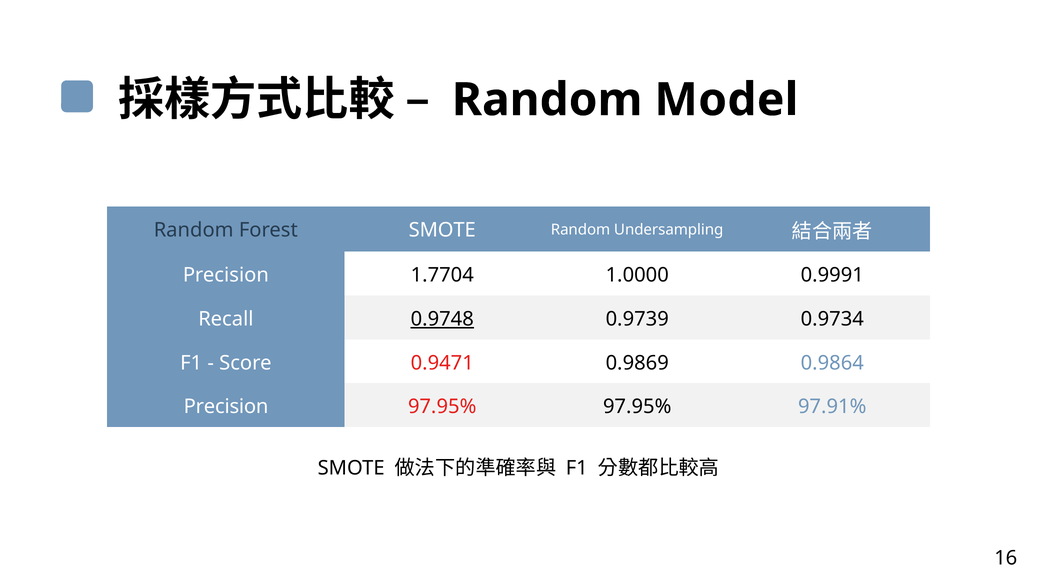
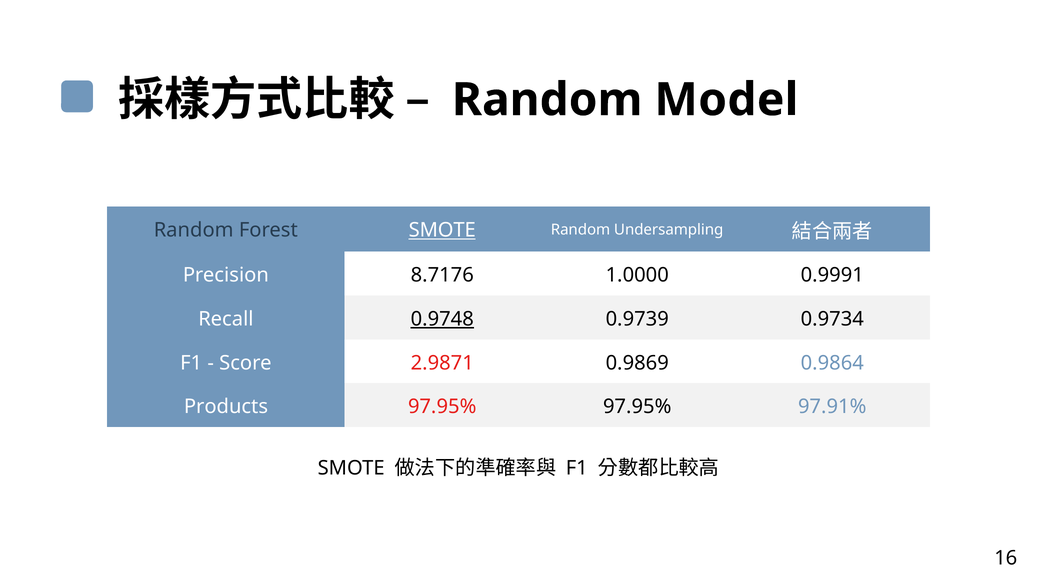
SMOTE at (442, 230) underline: none -> present
1.7704: 1.7704 -> 8.7176
0.9471: 0.9471 -> 2.9871
Precision at (226, 406): Precision -> Products
